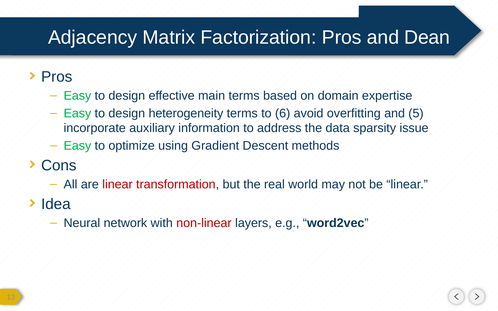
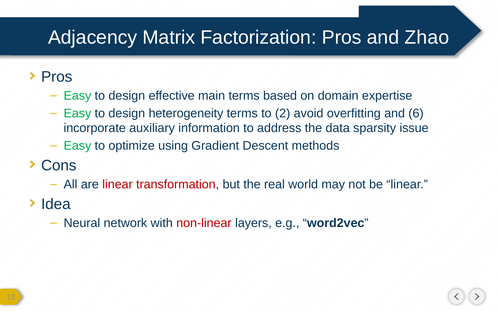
Dean: Dean -> Zhao
6: 6 -> 2
5: 5 -> 6
